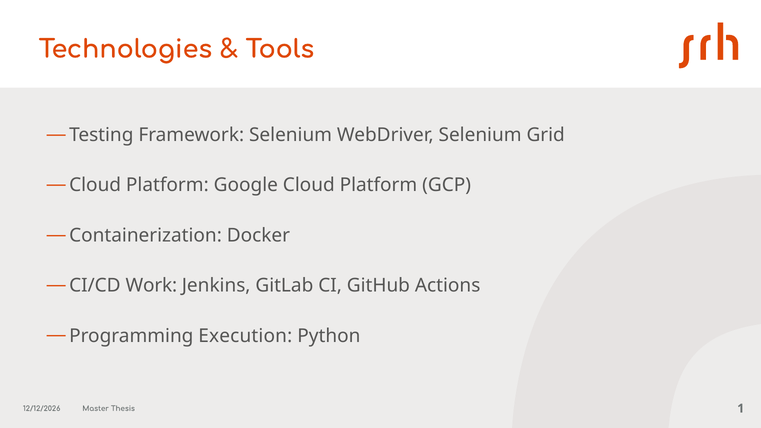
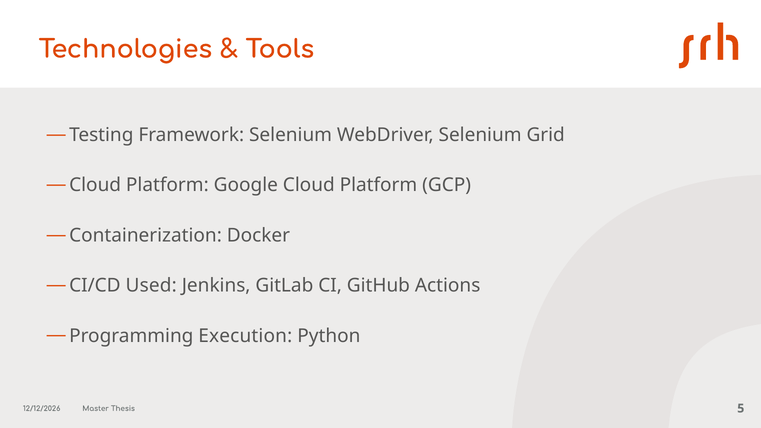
Work: Work -> Used
1: 1 -> 5
